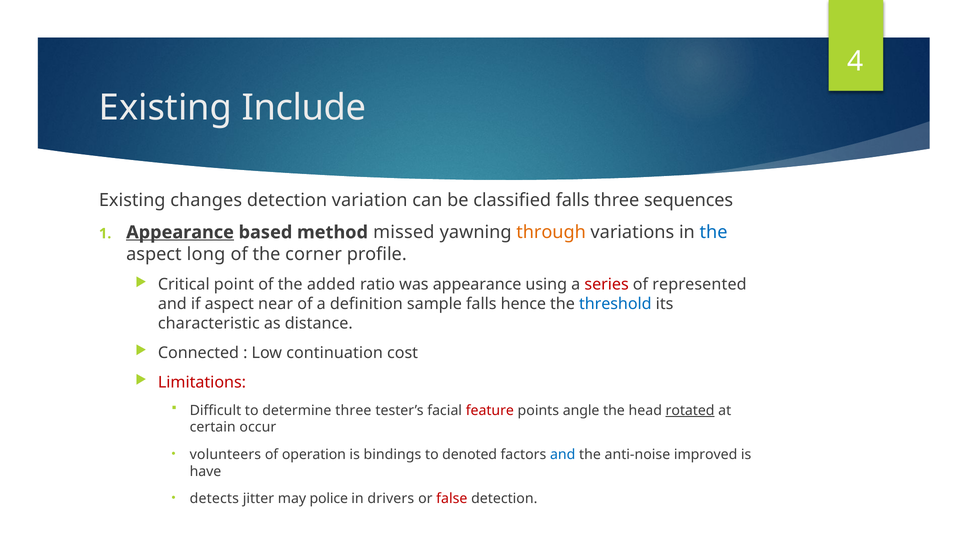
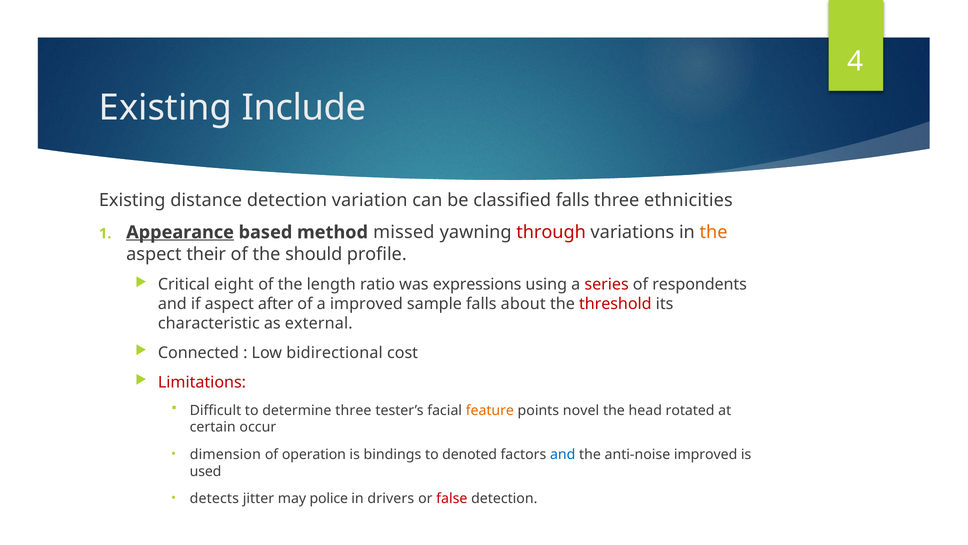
changes: changes -> distance
sequences: sequences -> ethnicities
through colour: orange -> red
the at (714, 232) colour: blue -> orange
long: long -> their
corner: corner -> should
point: point -> eight
added: added -> length
was appearance: appearance -> expressions
represented: represented -> respondents
near: near -> after
a definition: definition -> improved
hence: hence -> about
threshold colour: blue -> red
distance: distance -> external
continuation: continuation -> bidirectional
feature colour: red -> orange
angle: angle -> novel
rotated underline: present -> none
volunteers: volunteers -> dimension
have: have -> used
